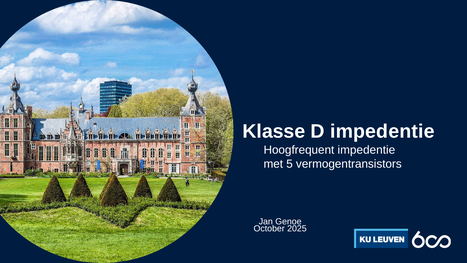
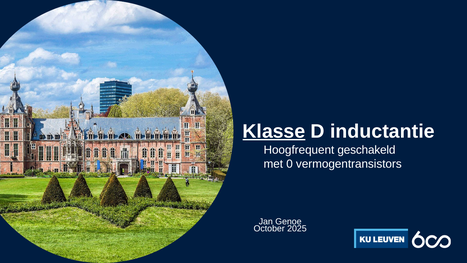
Klasse underline: none -> present
D impedentie: impedentie -> inductantie
Hoogfrequent impedentie: impedentie -> geschakeld
5: 5 -> 0
